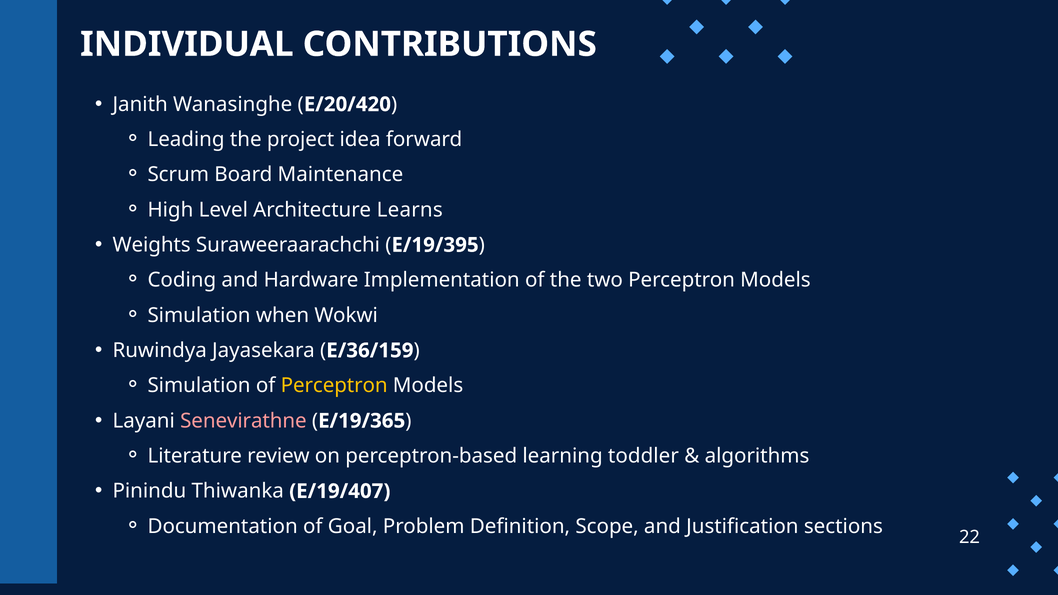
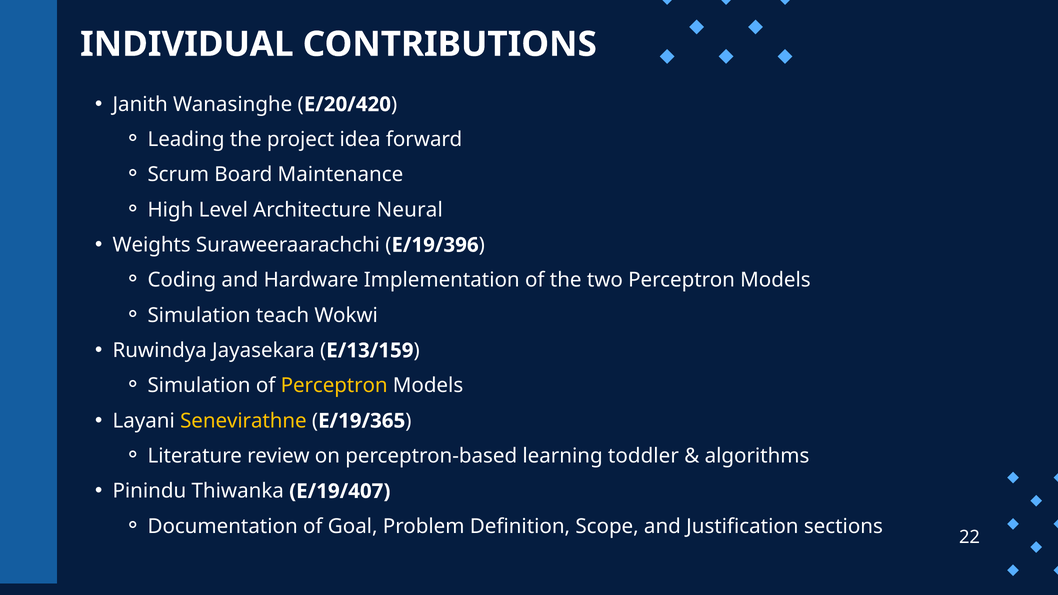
Learns: Learns -> Neural
E/19/395: E/19/395 -> E/19/396
when: when -> teach
E/36/159: E/36/159 -> E/13/159
Senevirathne colour: pink -> yellow
